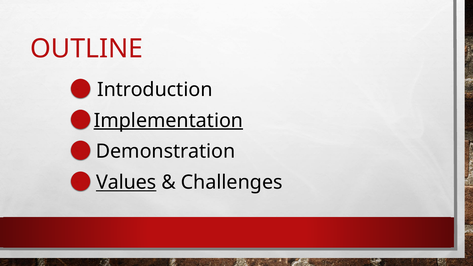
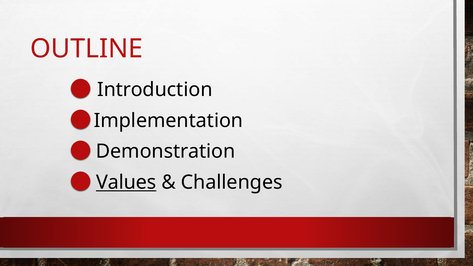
Implementation underline: present -> none
